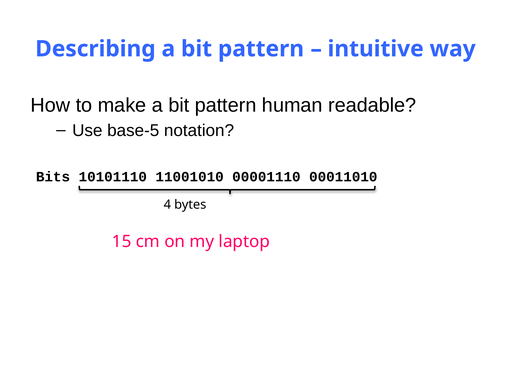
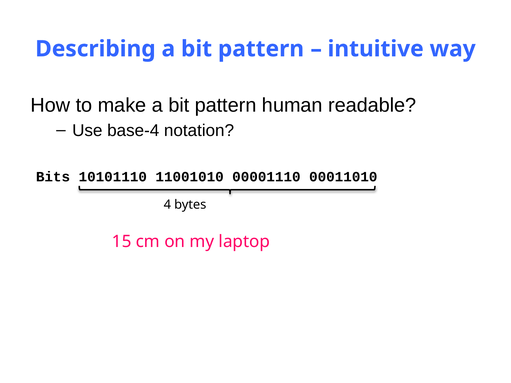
base-5: base-5 -> base-4
